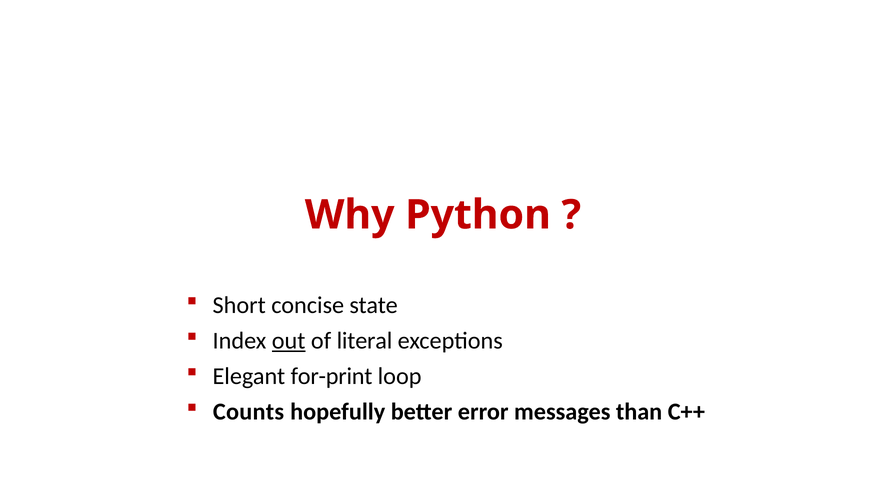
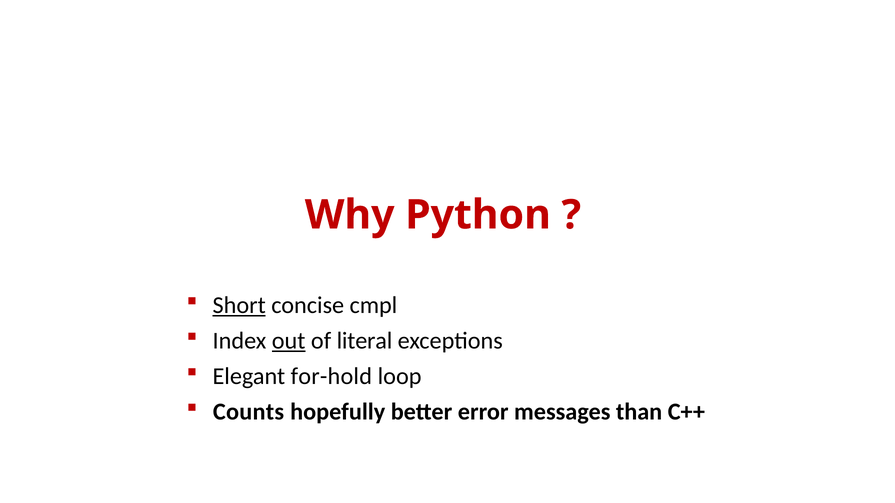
Short underline: none -> present
state: state -> cmpl
for-print: for-print -> for-hold
